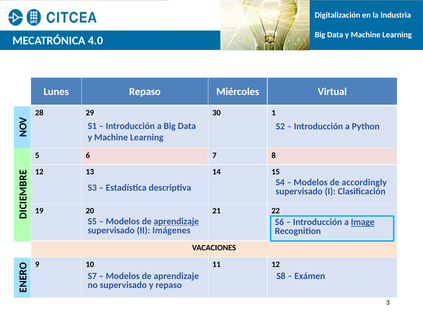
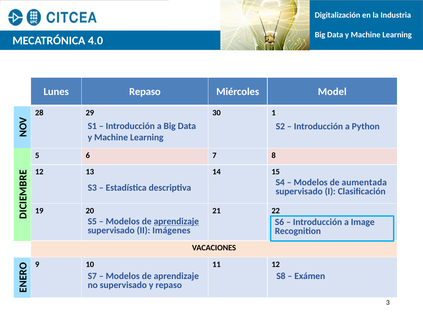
Virtual: Virtual -> Model
accordingly: accordingly -> aumentada
Image underline: present -> none
